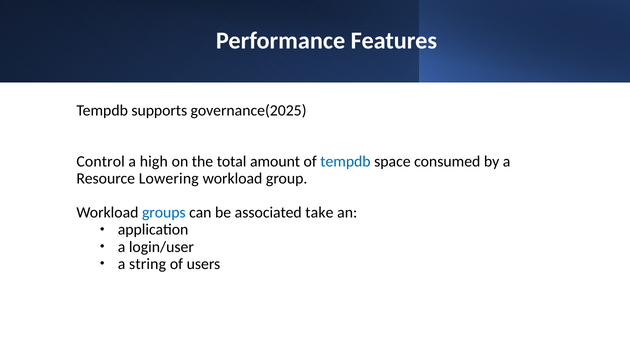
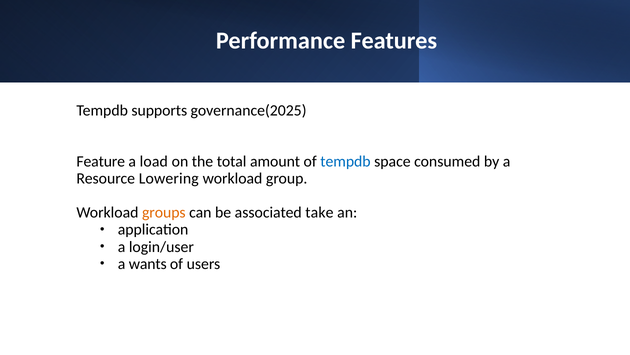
Control: Control -> Feature
high: high -> load
groups colour: blue -> orange
string: string -> wants
